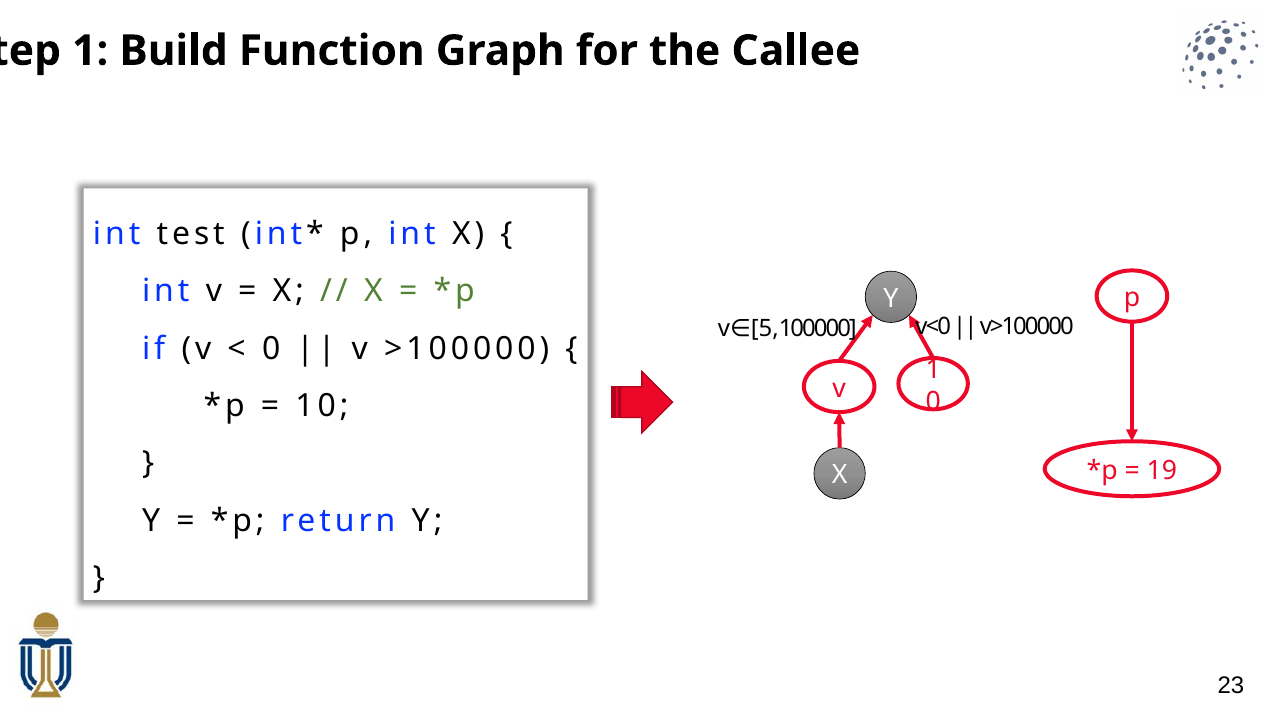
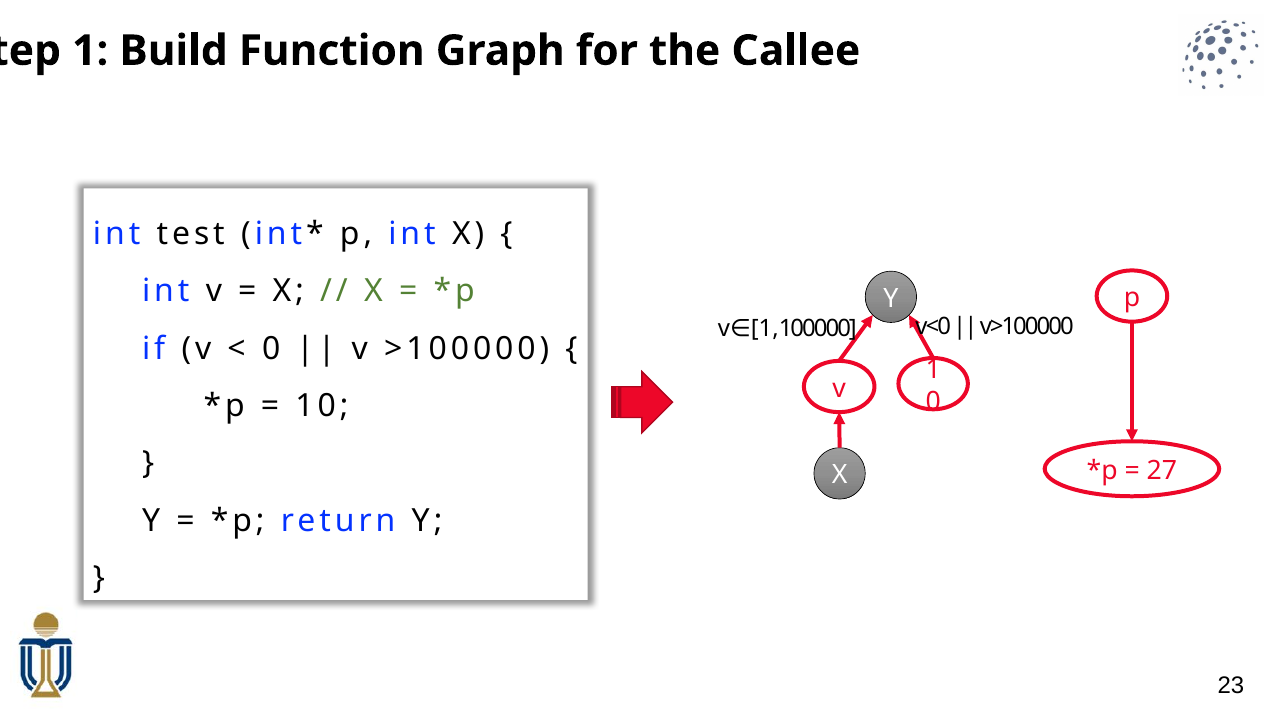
v 5: 5 -> 1
19: 19 -> 27
